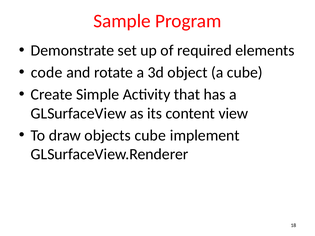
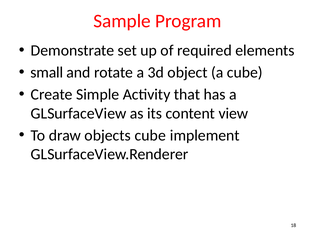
code: code -> small
